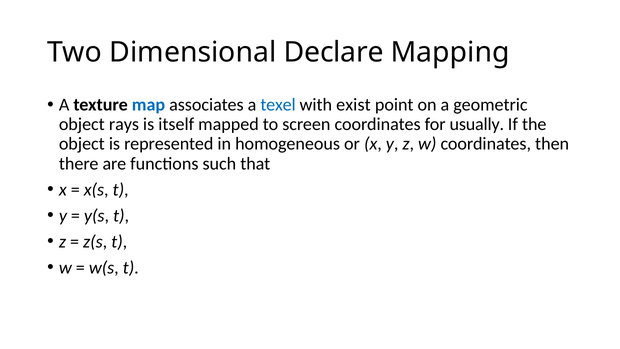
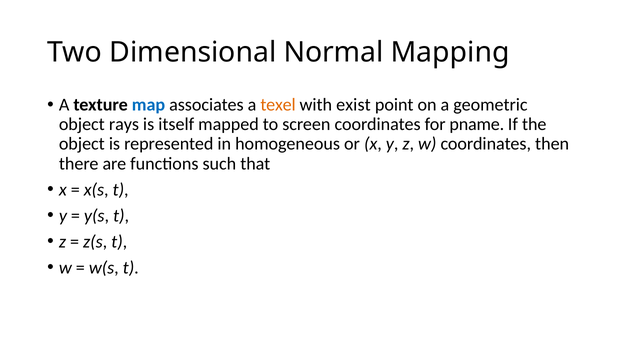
Declare: Declare -> Normal
texel colour: blue -> orange
usually: usually -> pname
